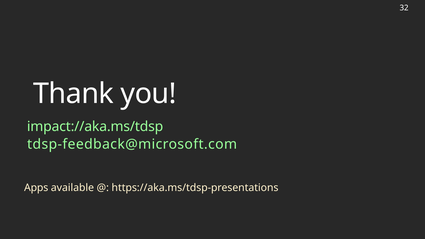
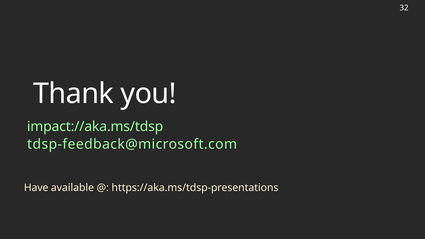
Apps: Apps -> Have
